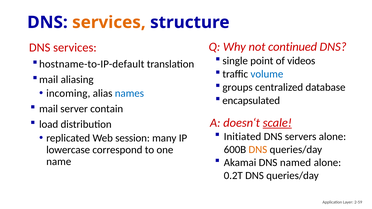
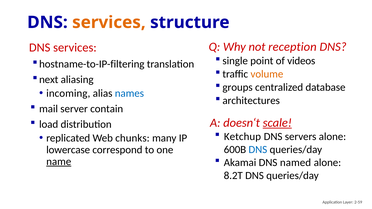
continued: continued -> reception
hostname-to-IP-default: hostname-to-IP-default -> hostname-to-IP-filtering
volume colour: blue -> orange
mail at (49, 80): mail -> next
encapsulated: encapsulated -> architectures
Initiated: Initiated -> Ketchup
session: session -> chunks
DNS at (258, 150) colour: orange -> blue
name underline: none -> present
0.2T: 0.2T -> 8.2T
